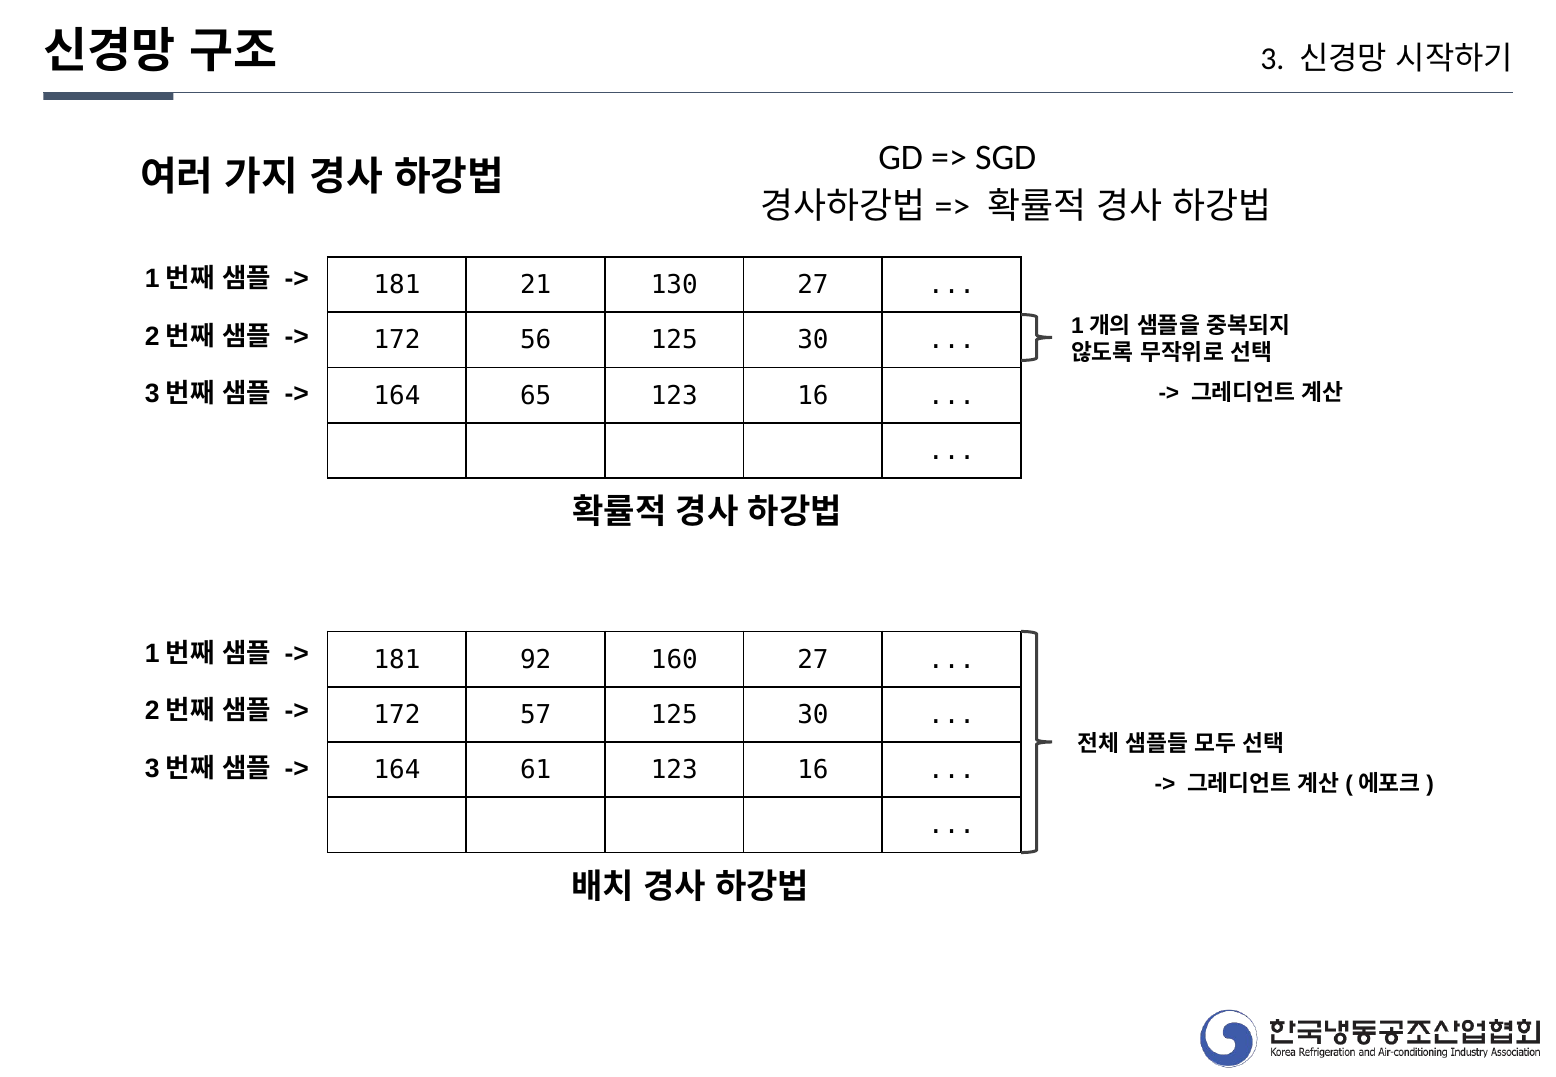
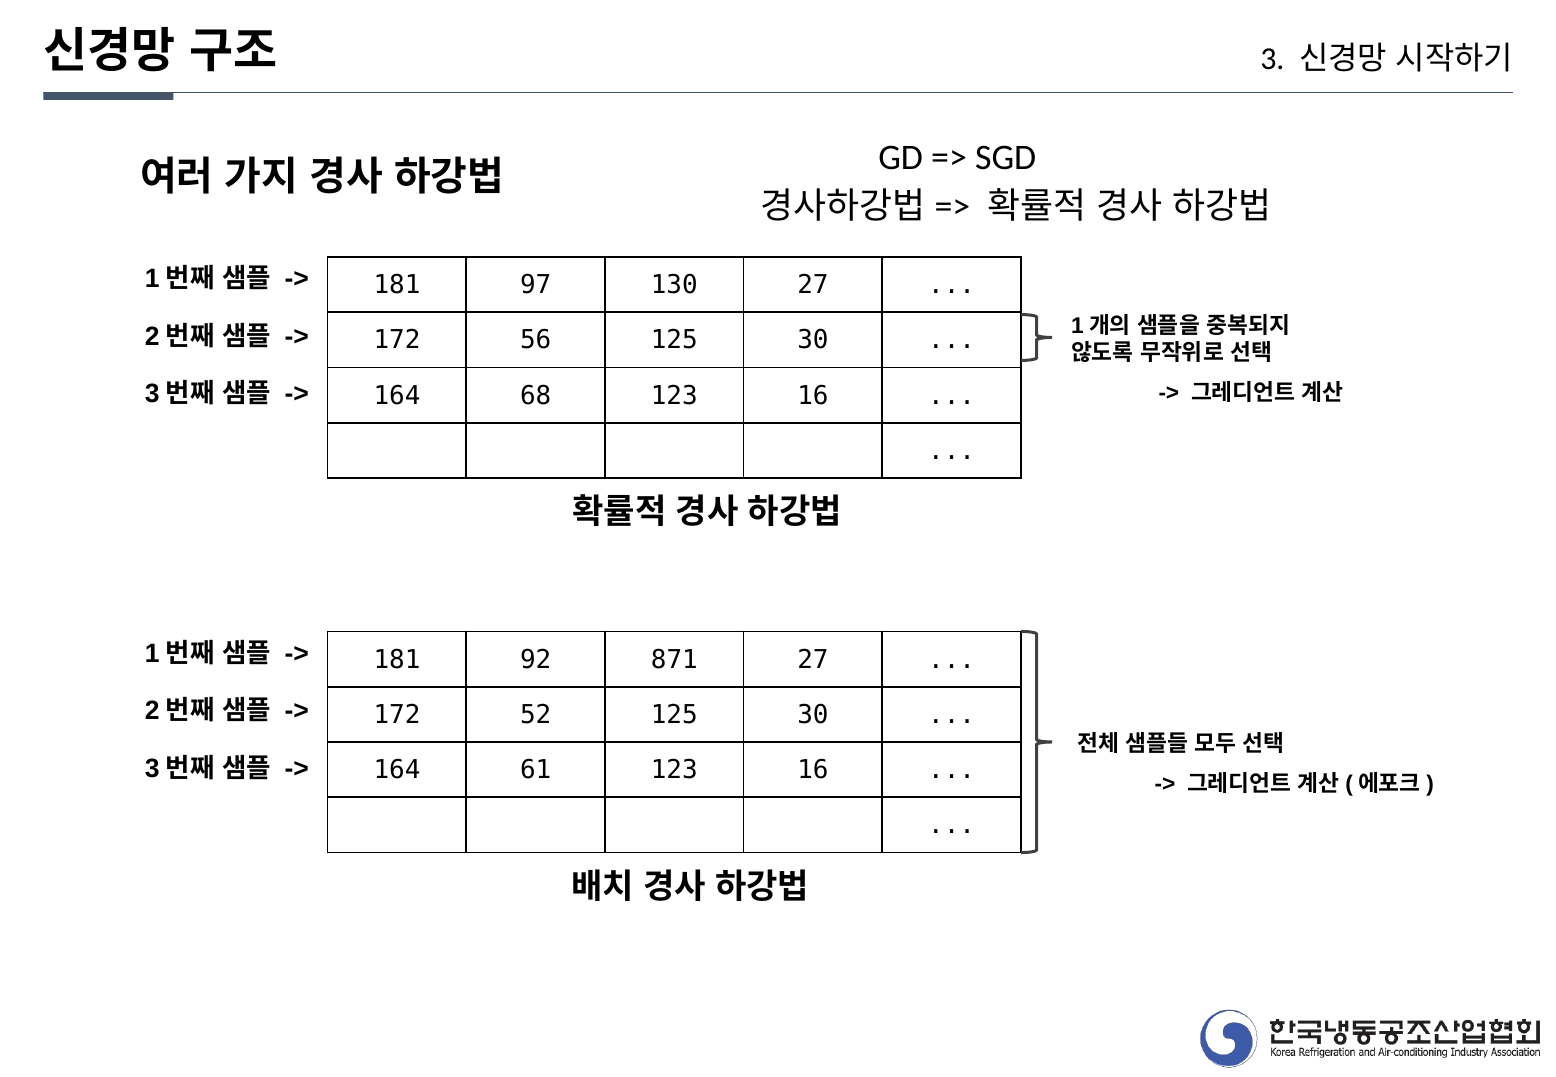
21: 21 -> 97
65: 65 -> 68
160: 160 -> 871
57: 57 -> 52
